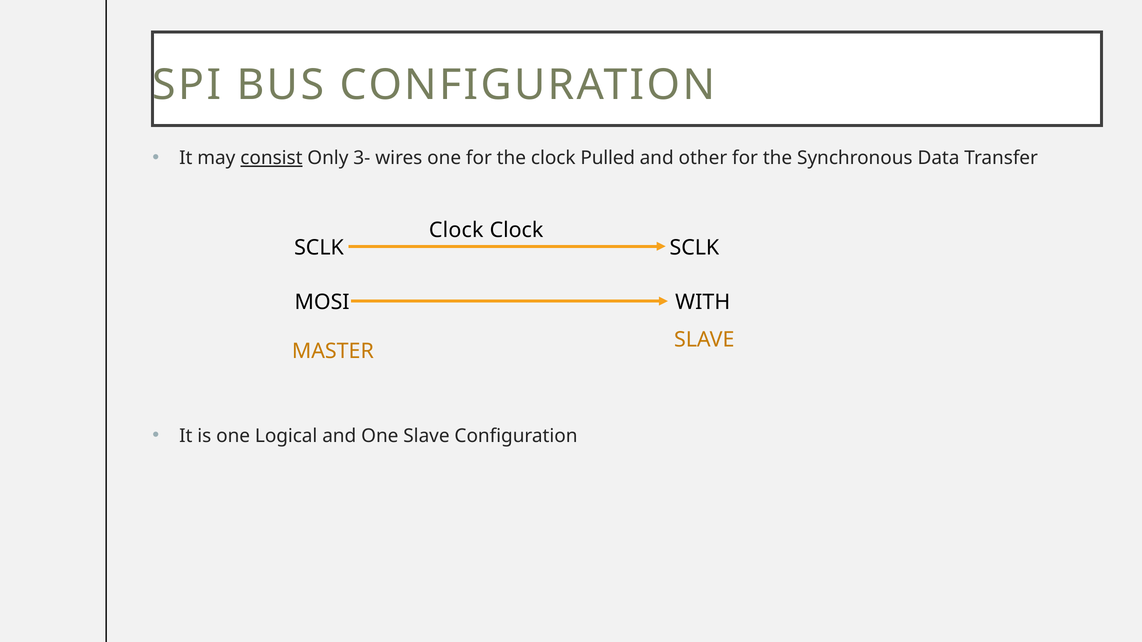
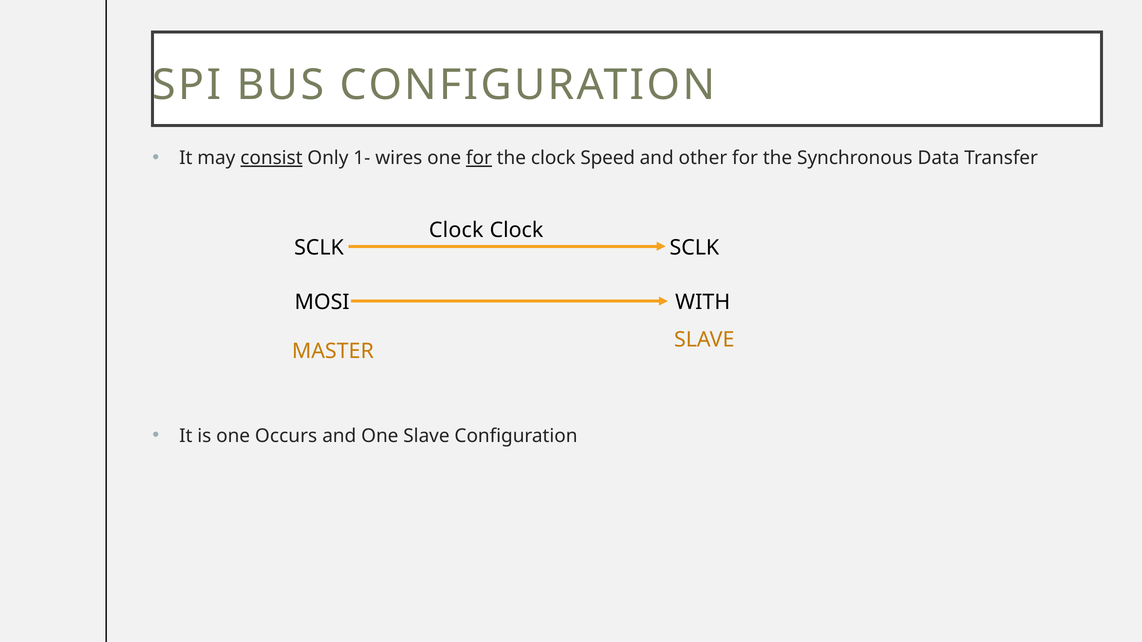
3-: 3- -> 1-
for at (479, 158) underline: none -> present
Pulled: Pulled -> Speed
Logical: Logical -> Occurs
